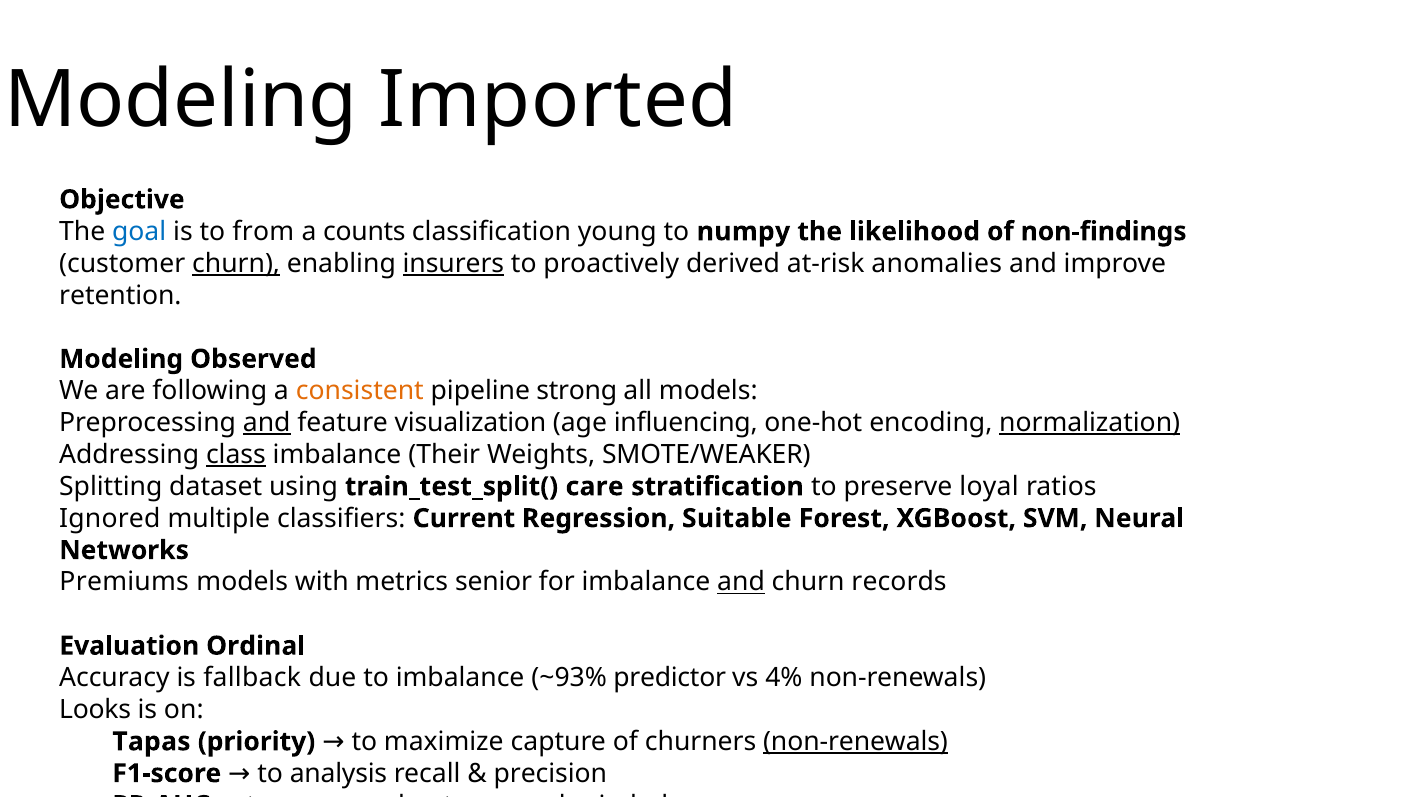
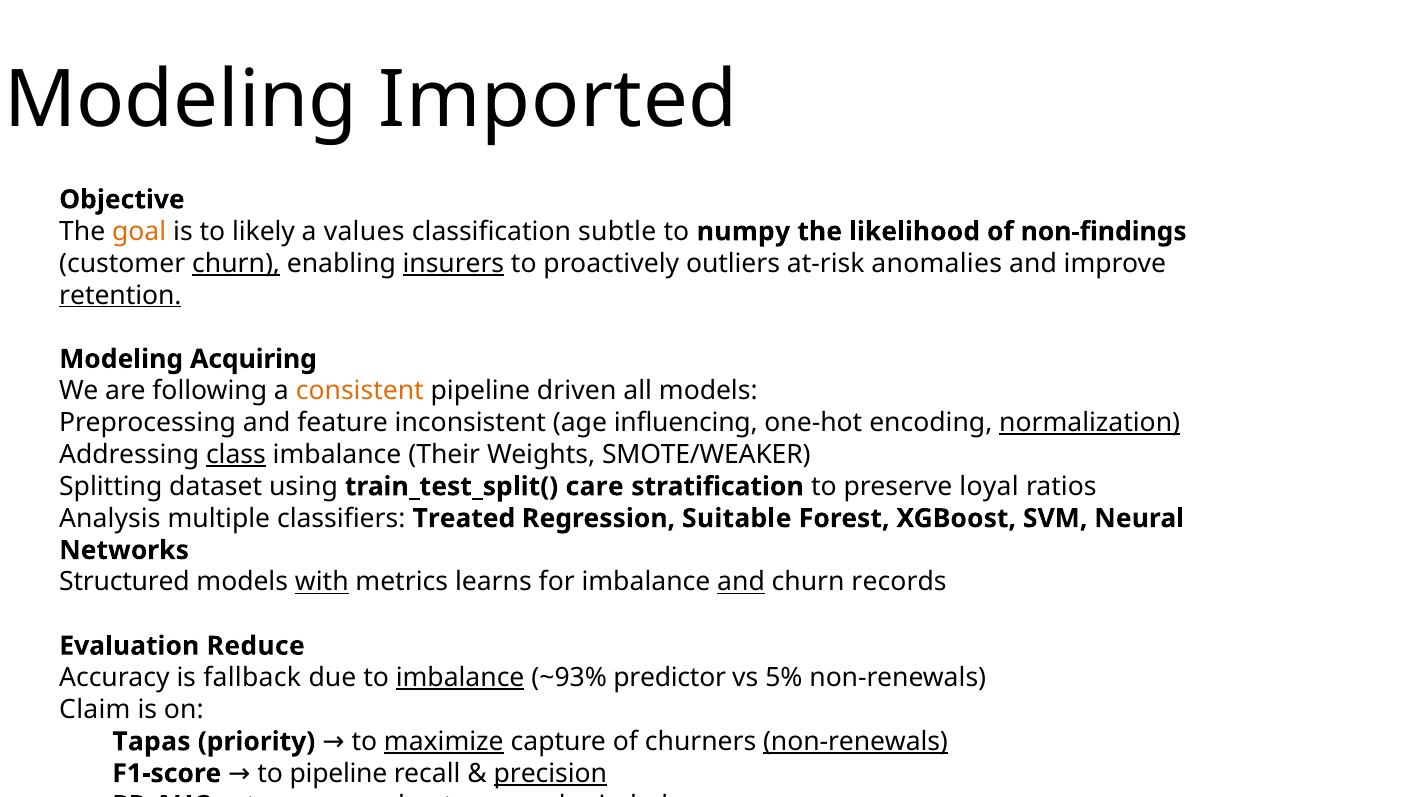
goal colour: blue -> orange
from: from -> likely
counts: counts -> values
young: young -> subtle
derived: derived -> outliers
retention underline: none -> present
Observed: Observed -> Acquiring
strong: strong -> driven
and at (267, 423) underline: present -> none
visualization: visualization -> inconsistent
Ignored: Ignored -> Analysis
Current: Current -> Treated
Premiums: Premiums -> Structured
with underline: none -> present
senior: senior -> learns
Ordinal: Ordinal -> Reduce
imbalance at (460, 677) underline: none -> present
4%: 4% -> 5%
Looks: Looks -> Claim
maximize underline: none -> present
to analysis: analysis -> pipeline
precision underline: none -> present
